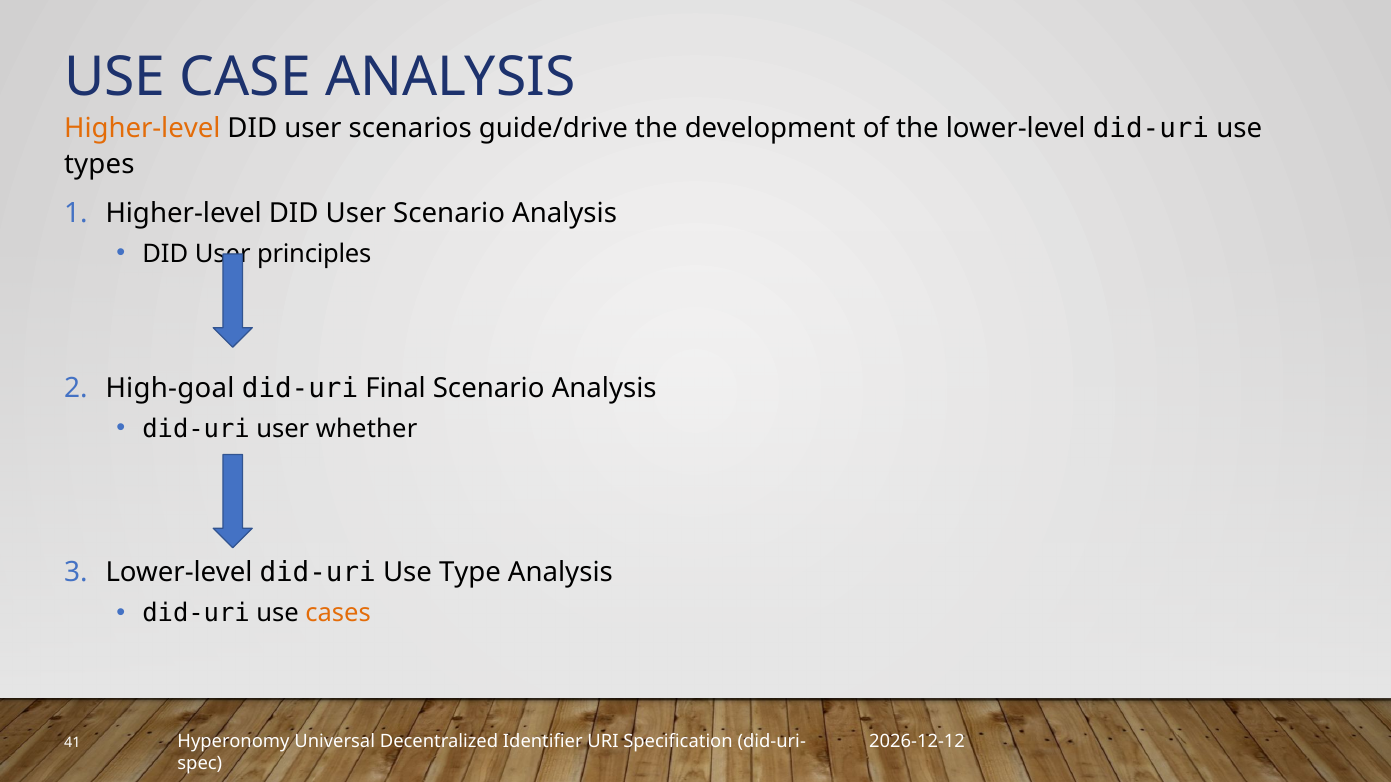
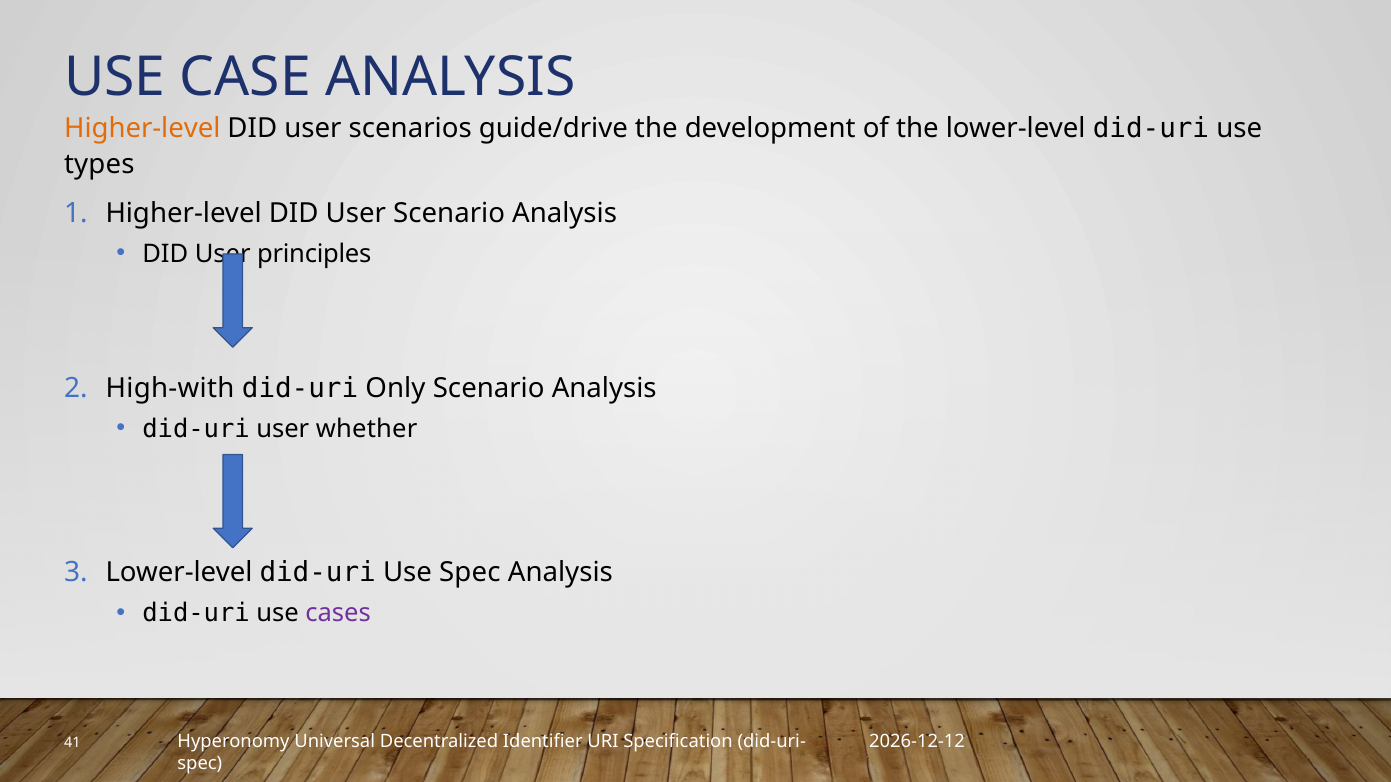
High-goal: High-goal -> High-with
Final: Final -> Only
Use Type: Type -> Spec
cases colour: orange -> purple
